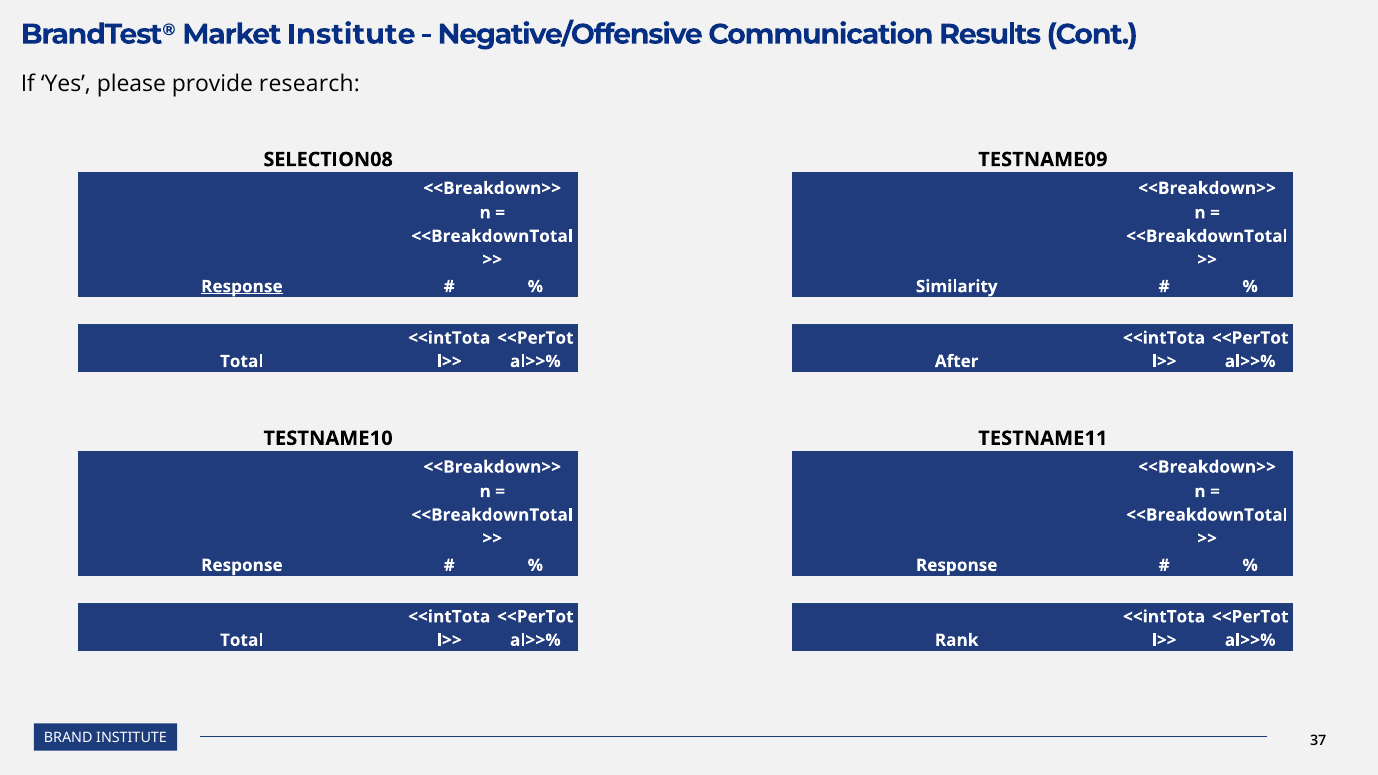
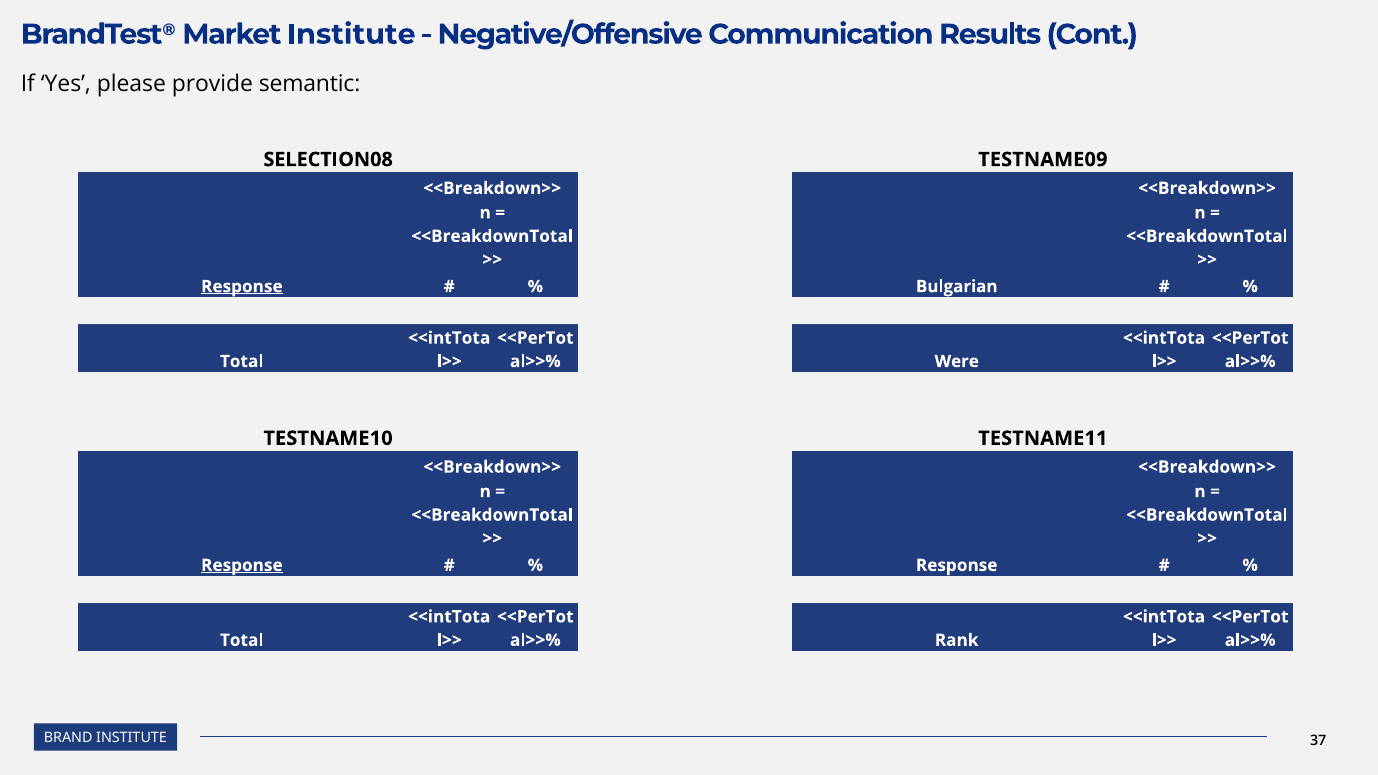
research: research -> semantic
Similarity: Similarity -> Bulgarian
After: After -> Were
Response at (242, 565) underline: none -> present
